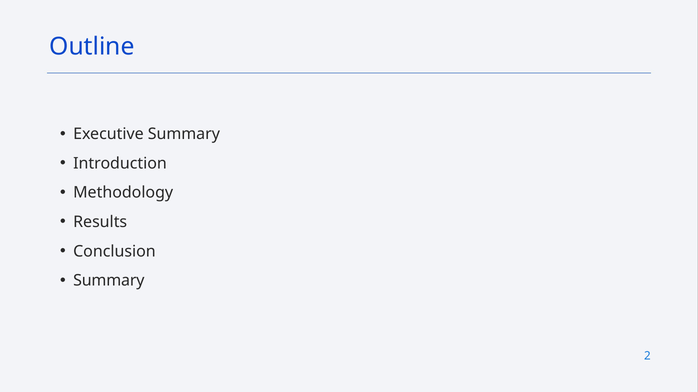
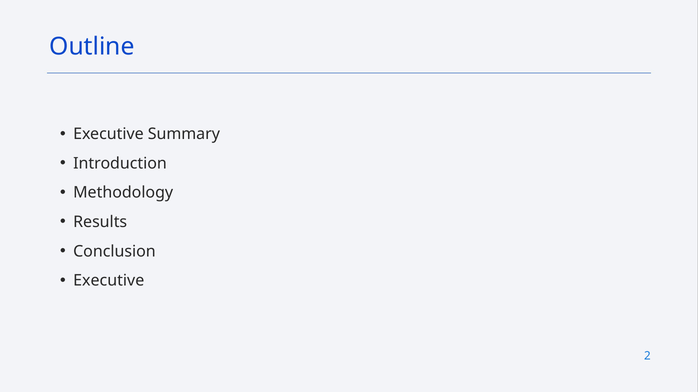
Summary at (109, 281): Summary -> Executive
